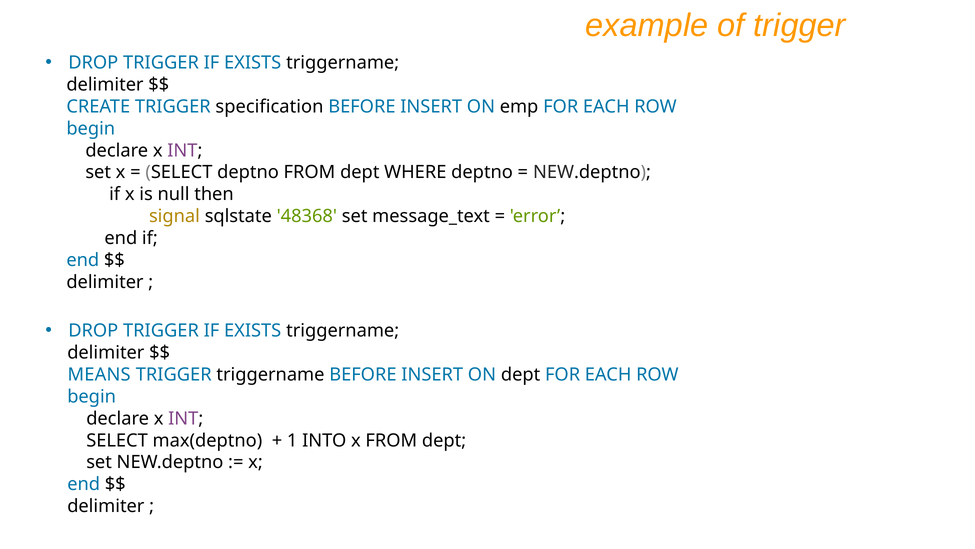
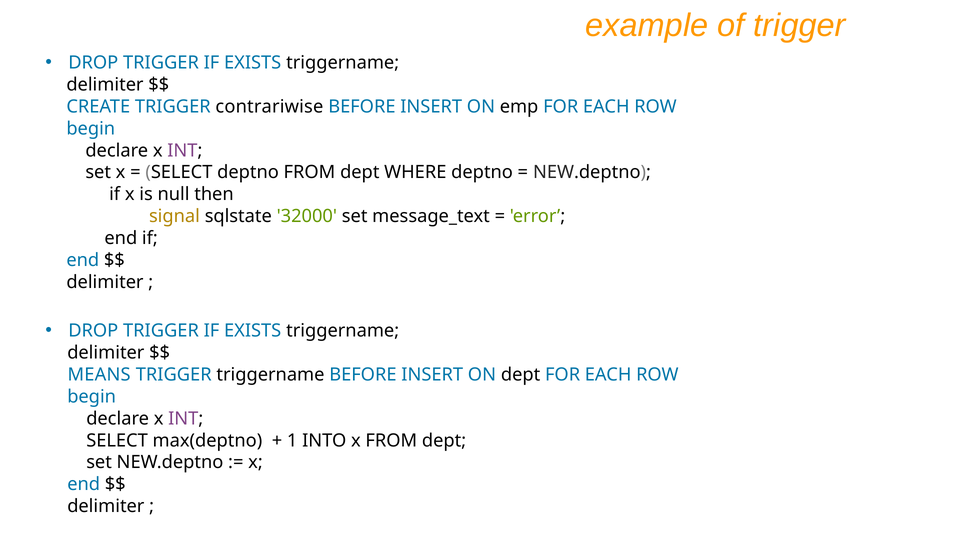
specification: specification -> contrariwise
48368: 48368 -> 32000
